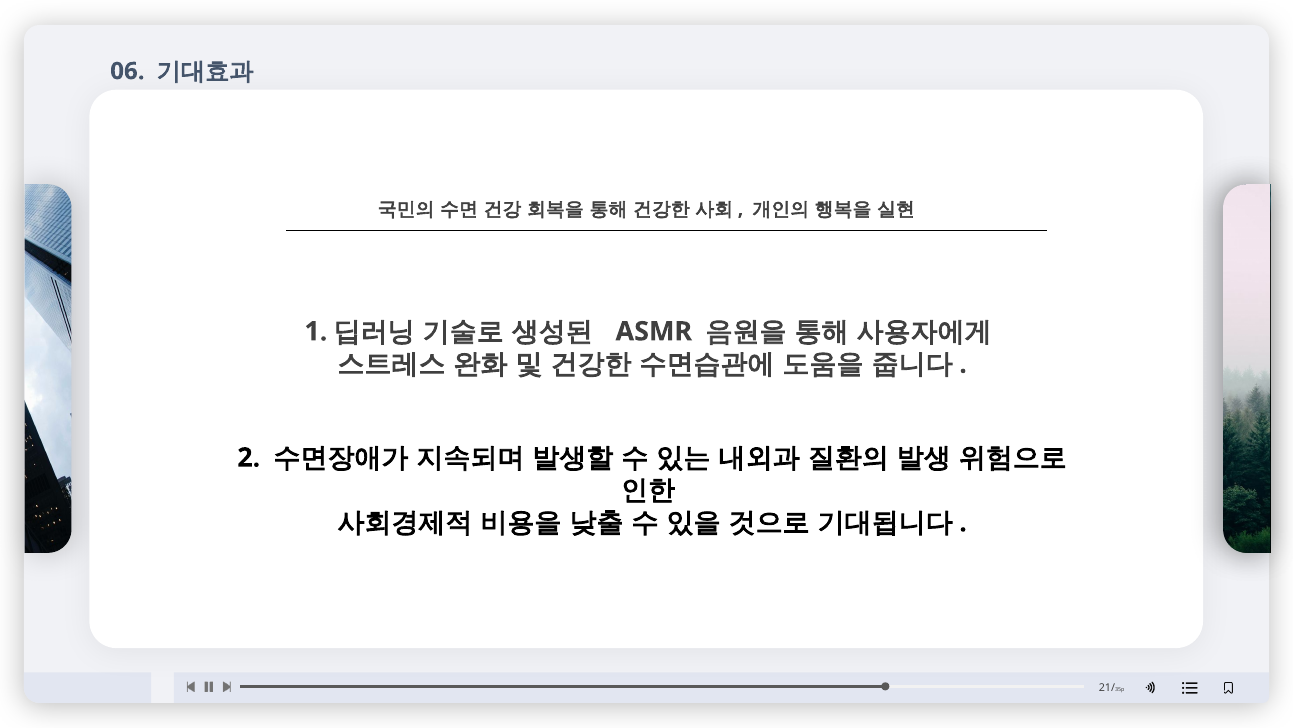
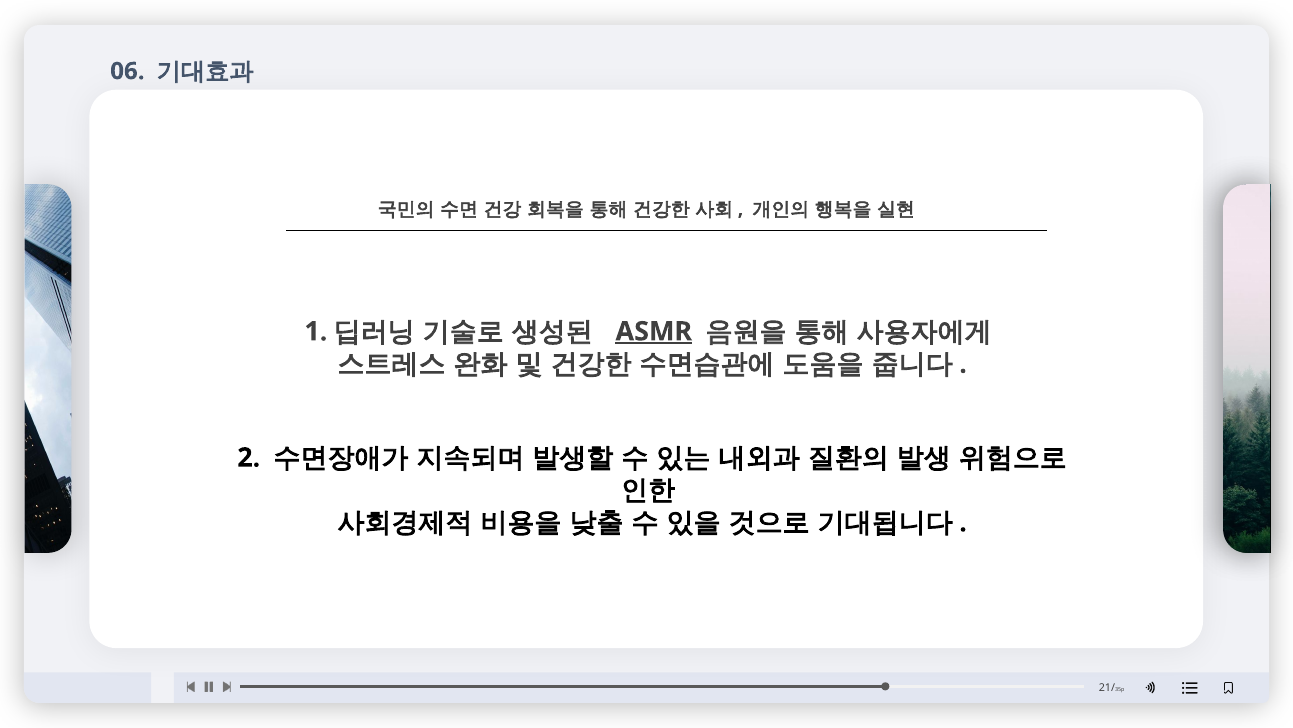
ASMR underline: none -> present
